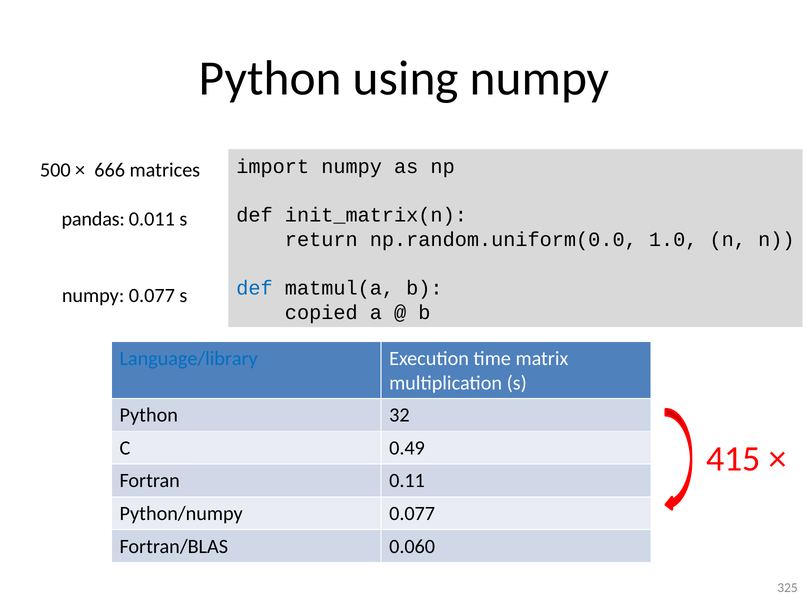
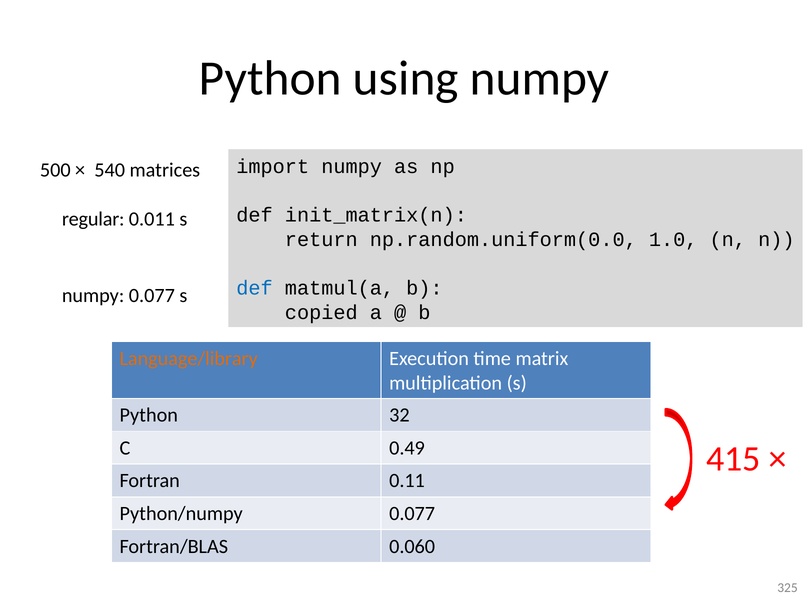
666: 666 -> 540
pandas: pandas -> regular
Language/library colour: blue -> orange
